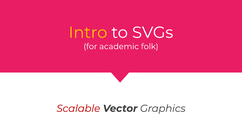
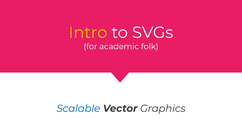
Scalable colour: red -> blue
